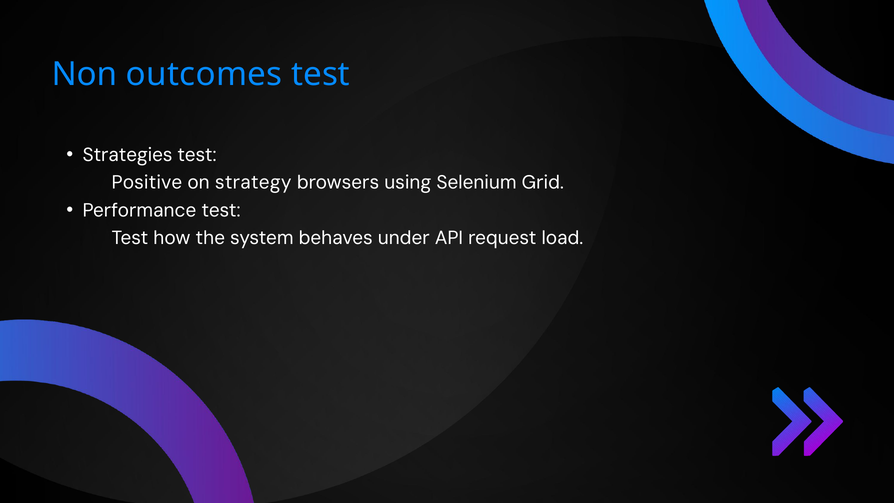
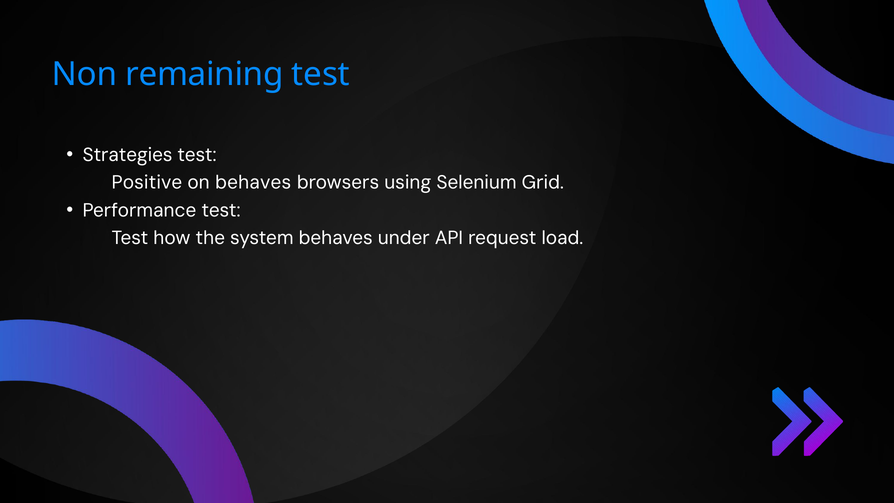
outcomes: outcomes -> remaining
on strategy: strategy -> behaves
